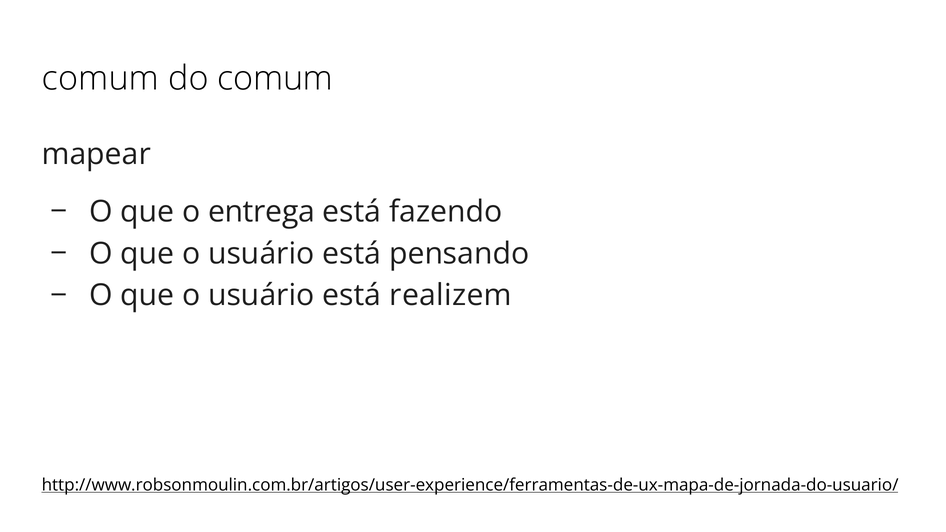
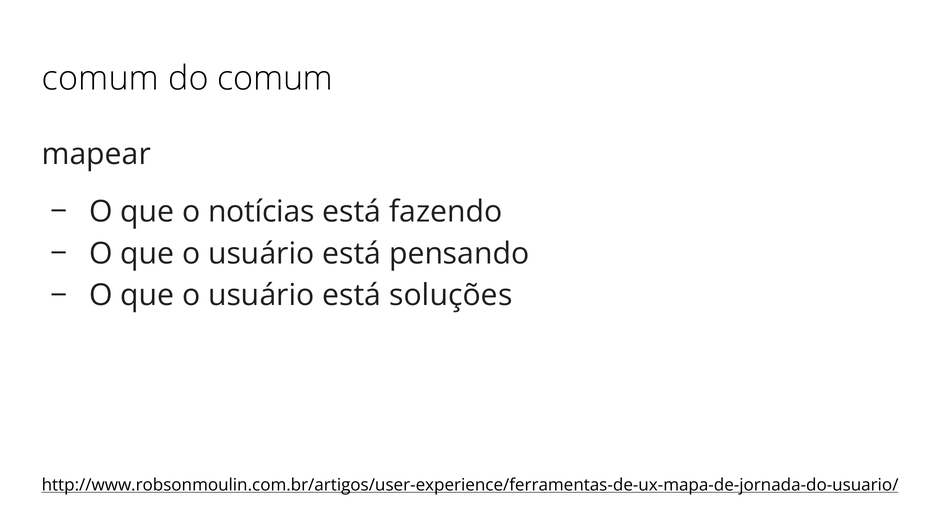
entrega: entrega -> notícias
realizem: realizem -> soluções
